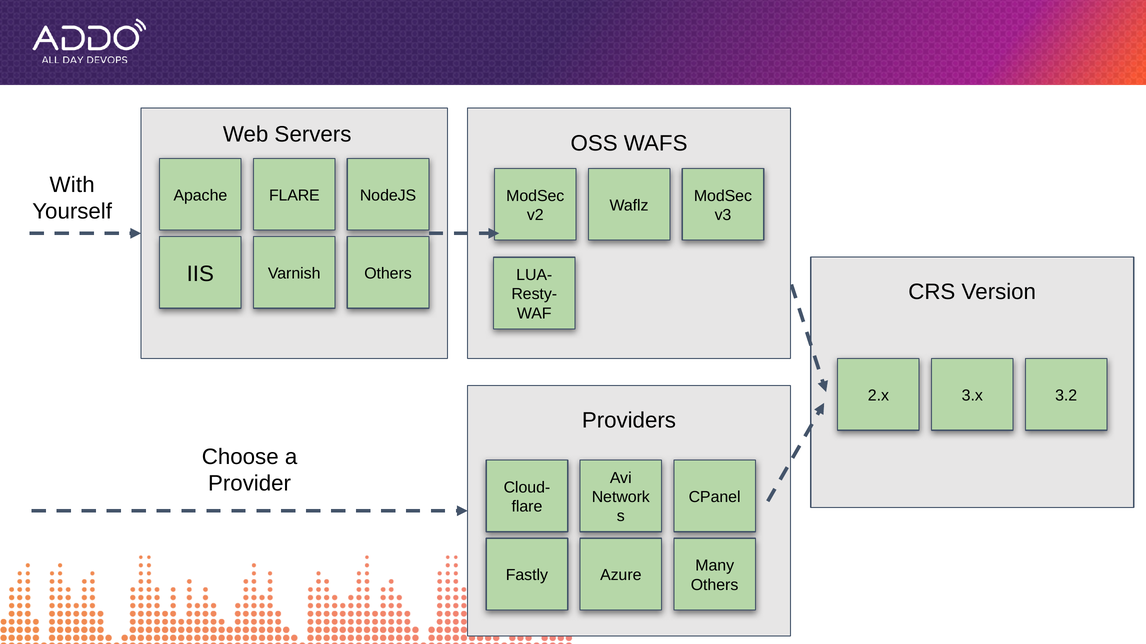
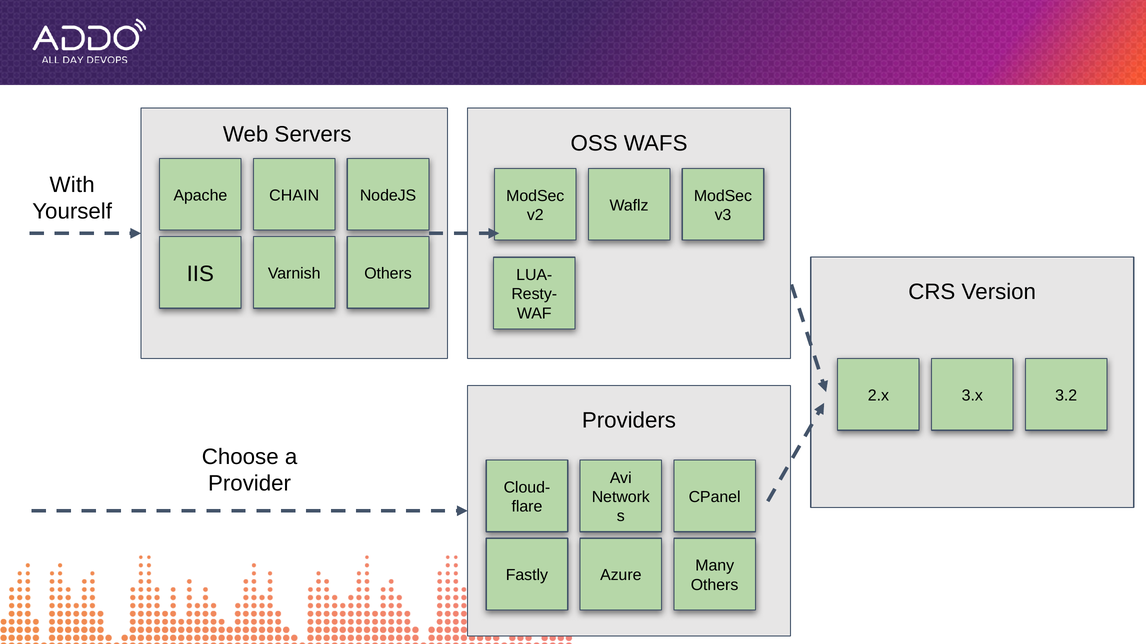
Apache FLARE: FLARE -> CHAIN
